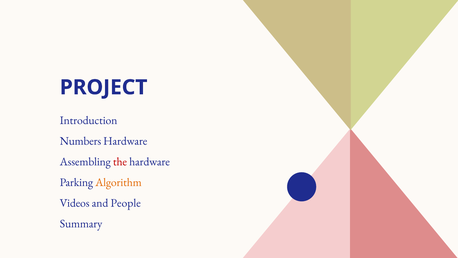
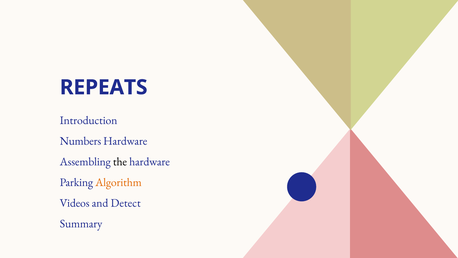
PROJECT: PROJECT -> REPEATS
the colour: red -> black
People: People -> Detect
